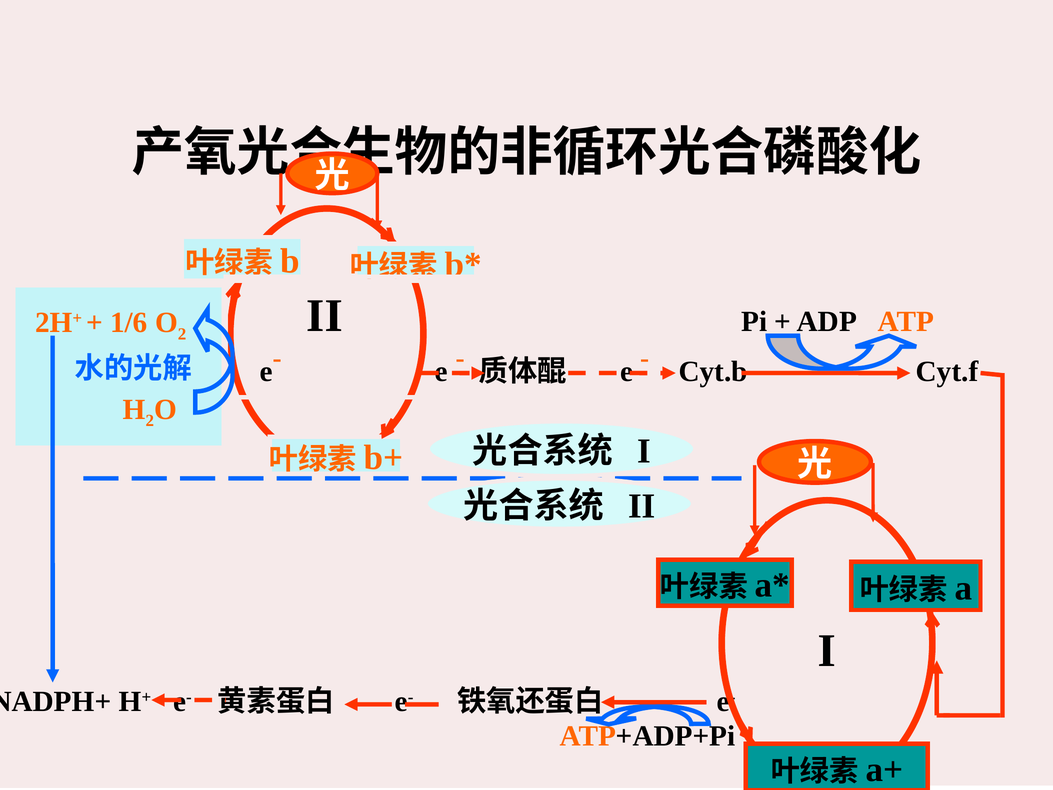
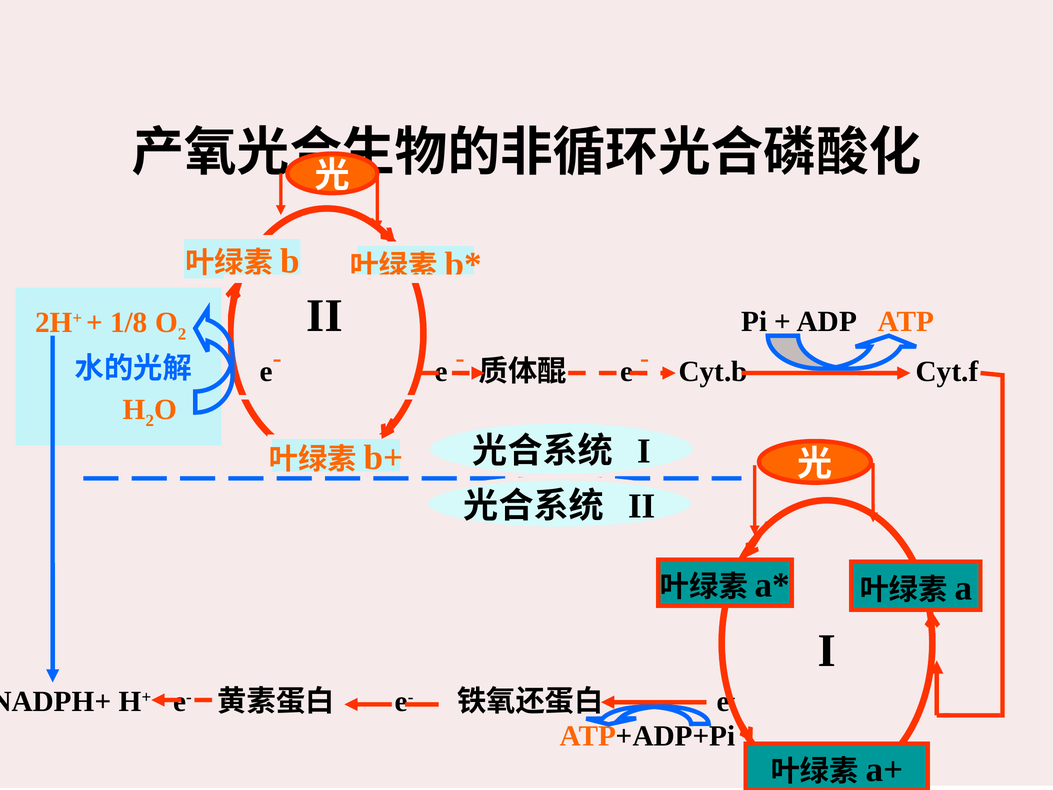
1/6: 1/6 -> 1/8
